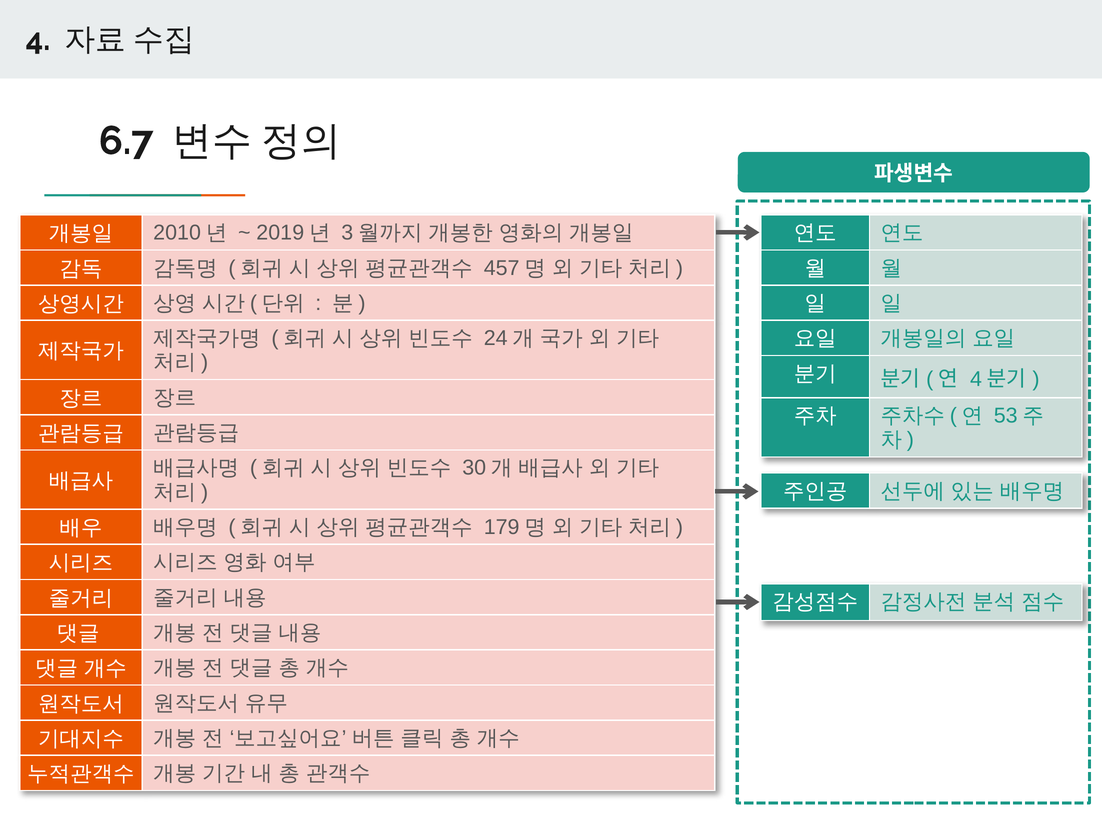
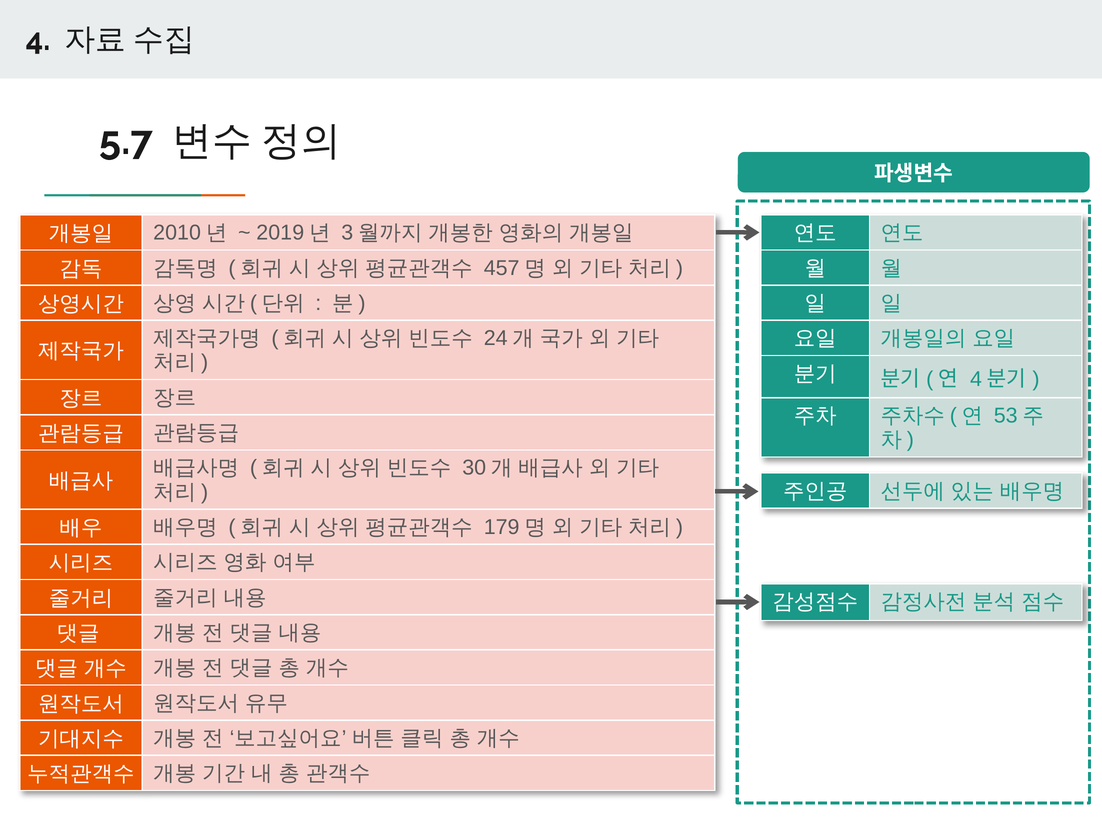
6.7: 6.7 -> 5.7
